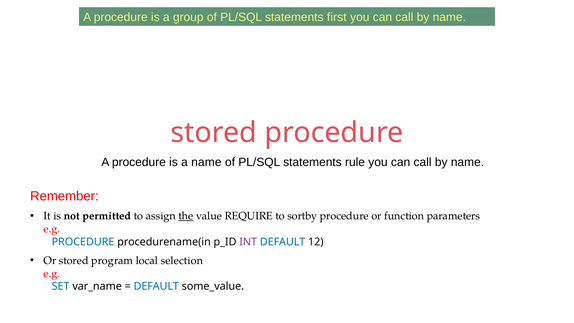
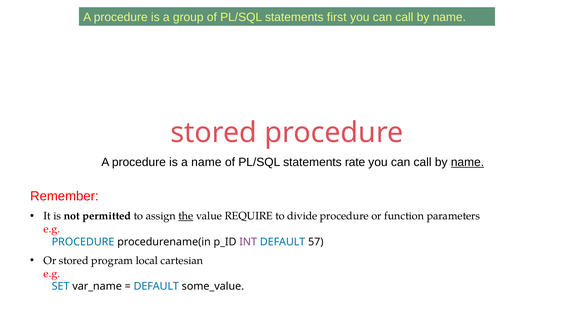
rule: rule -> rate
name at (467, 162) underline: none -> present
sortby: sortby -> divide
12: 12 -> 57
selection: selection -> cartesian
